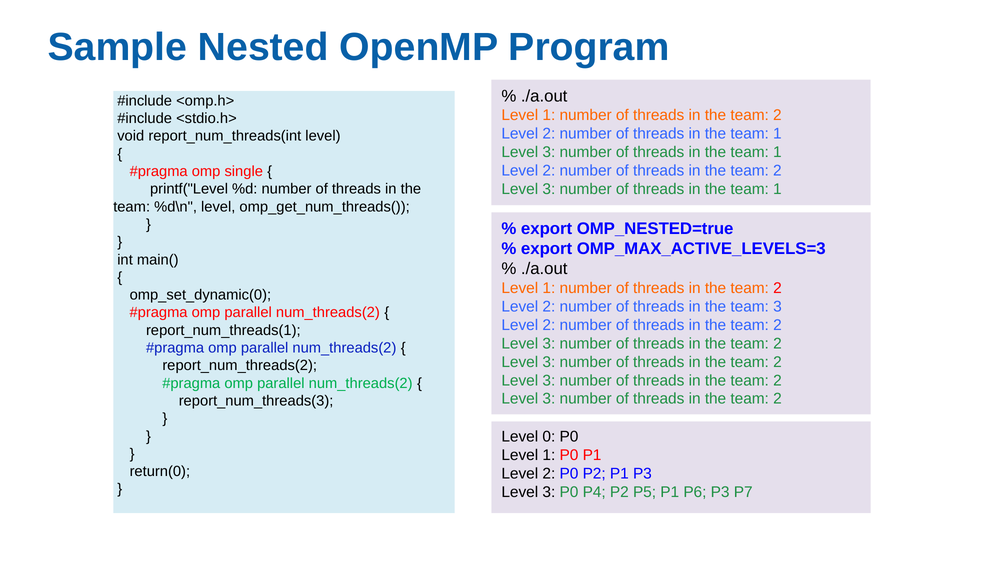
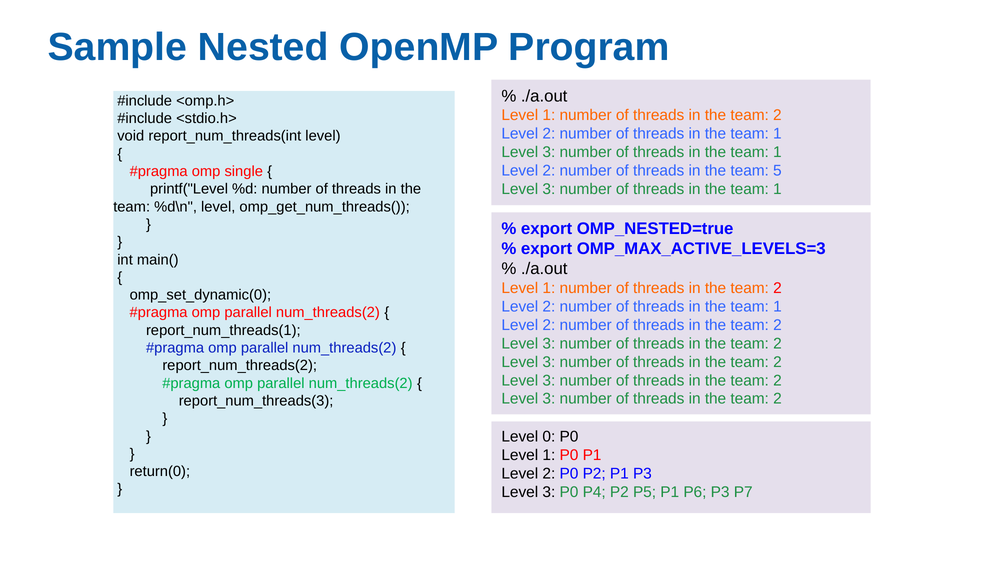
2 at (777, 171): 2 -> 5
3 at (777, 307): 3 -> 1
